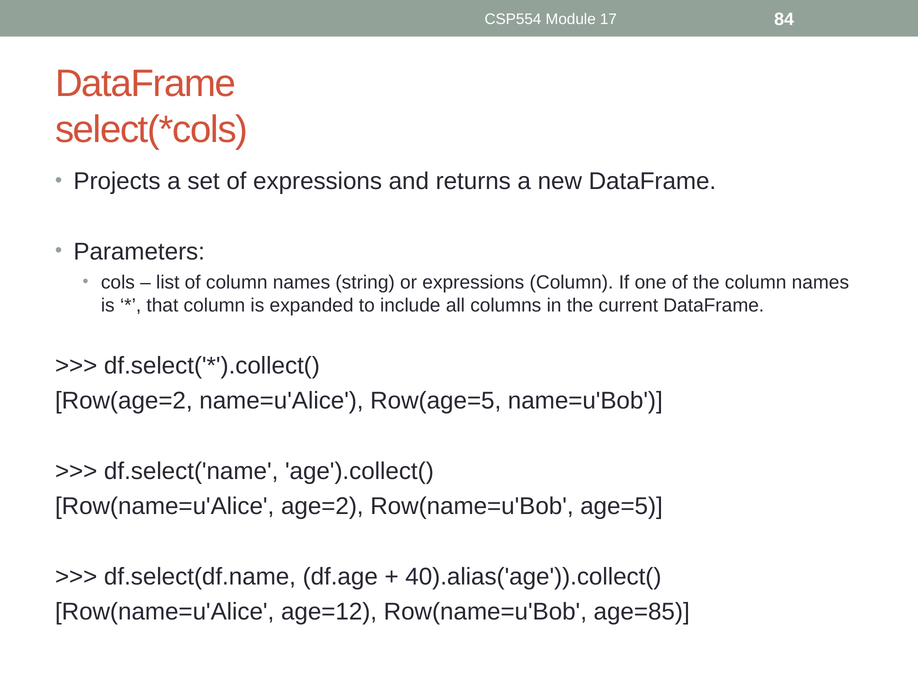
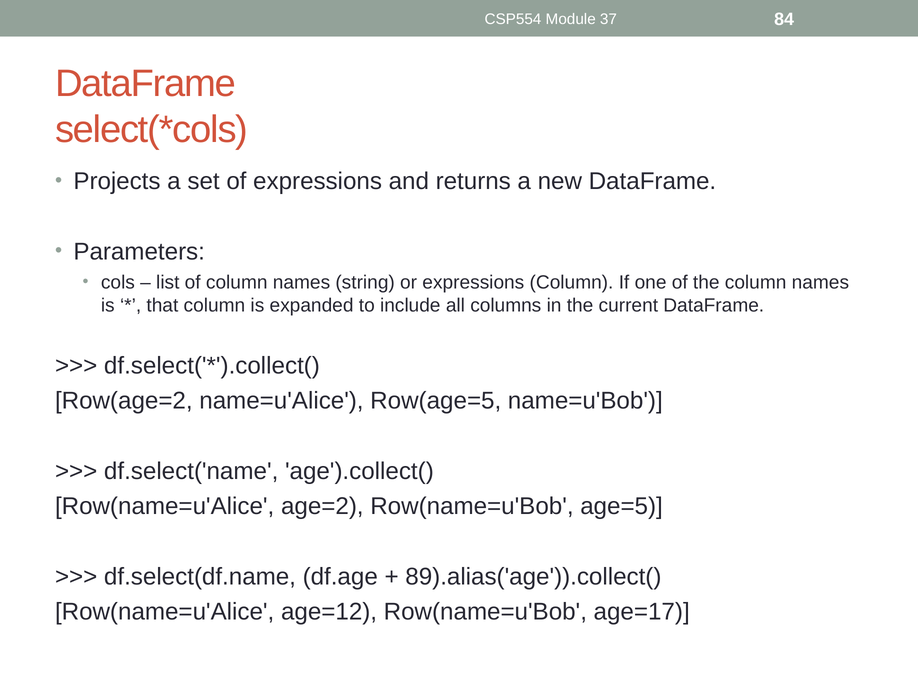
17: 17 -> 37
40).alias('age')).collect(: 40).alias('age')).collect( -> 89).alias('age')).collect(
age=85: age=85 -> age=17
